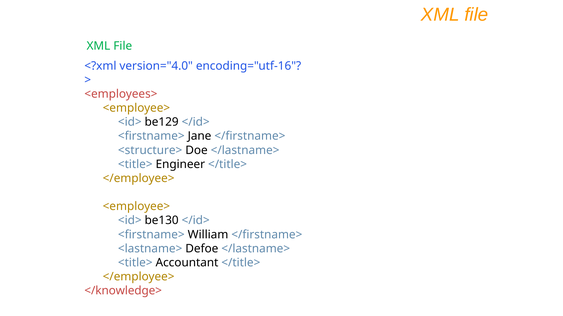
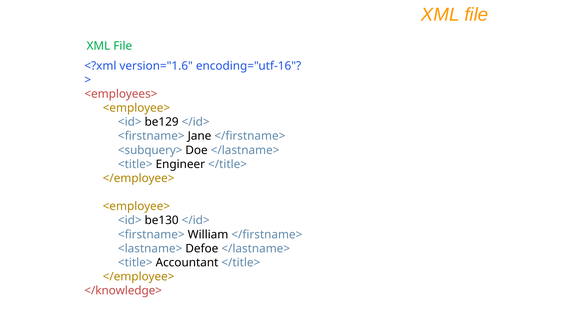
version="4.0: version="4.0 -> version="1.6
<structure>: <structure> -> <subquery>
